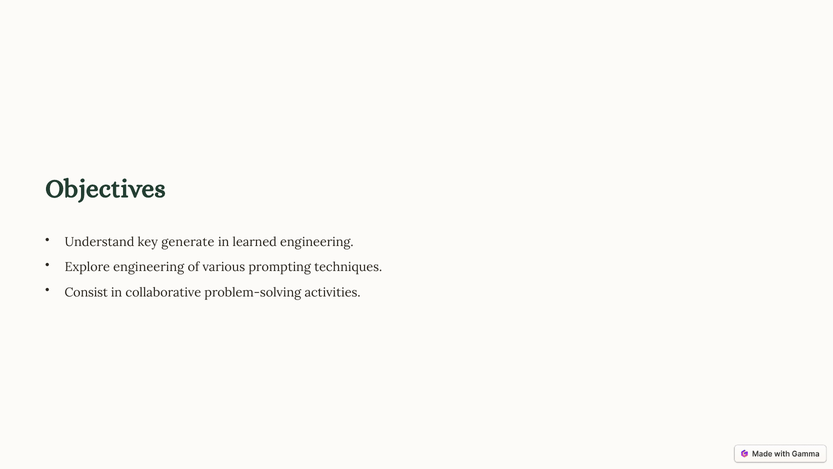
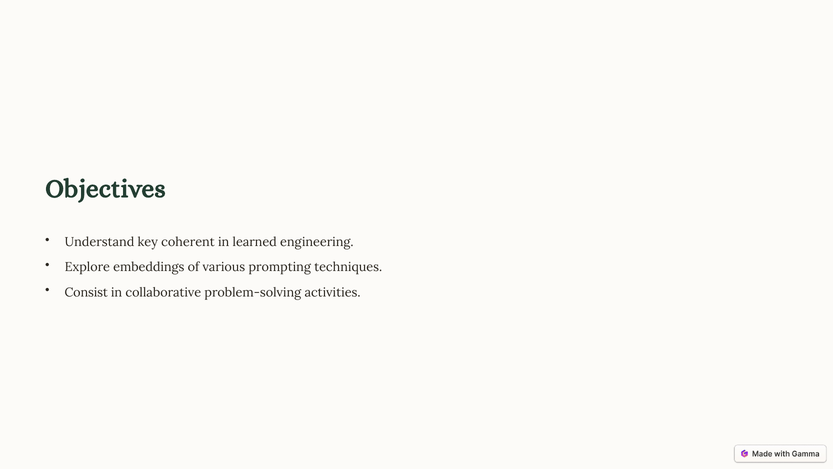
generate: generate -> coherent
Explore engineering: engineering -> embeddings
